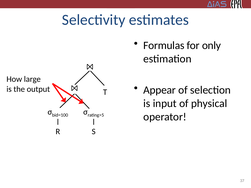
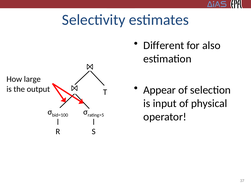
Formulas: Formulas -> Different
only: only -> also
